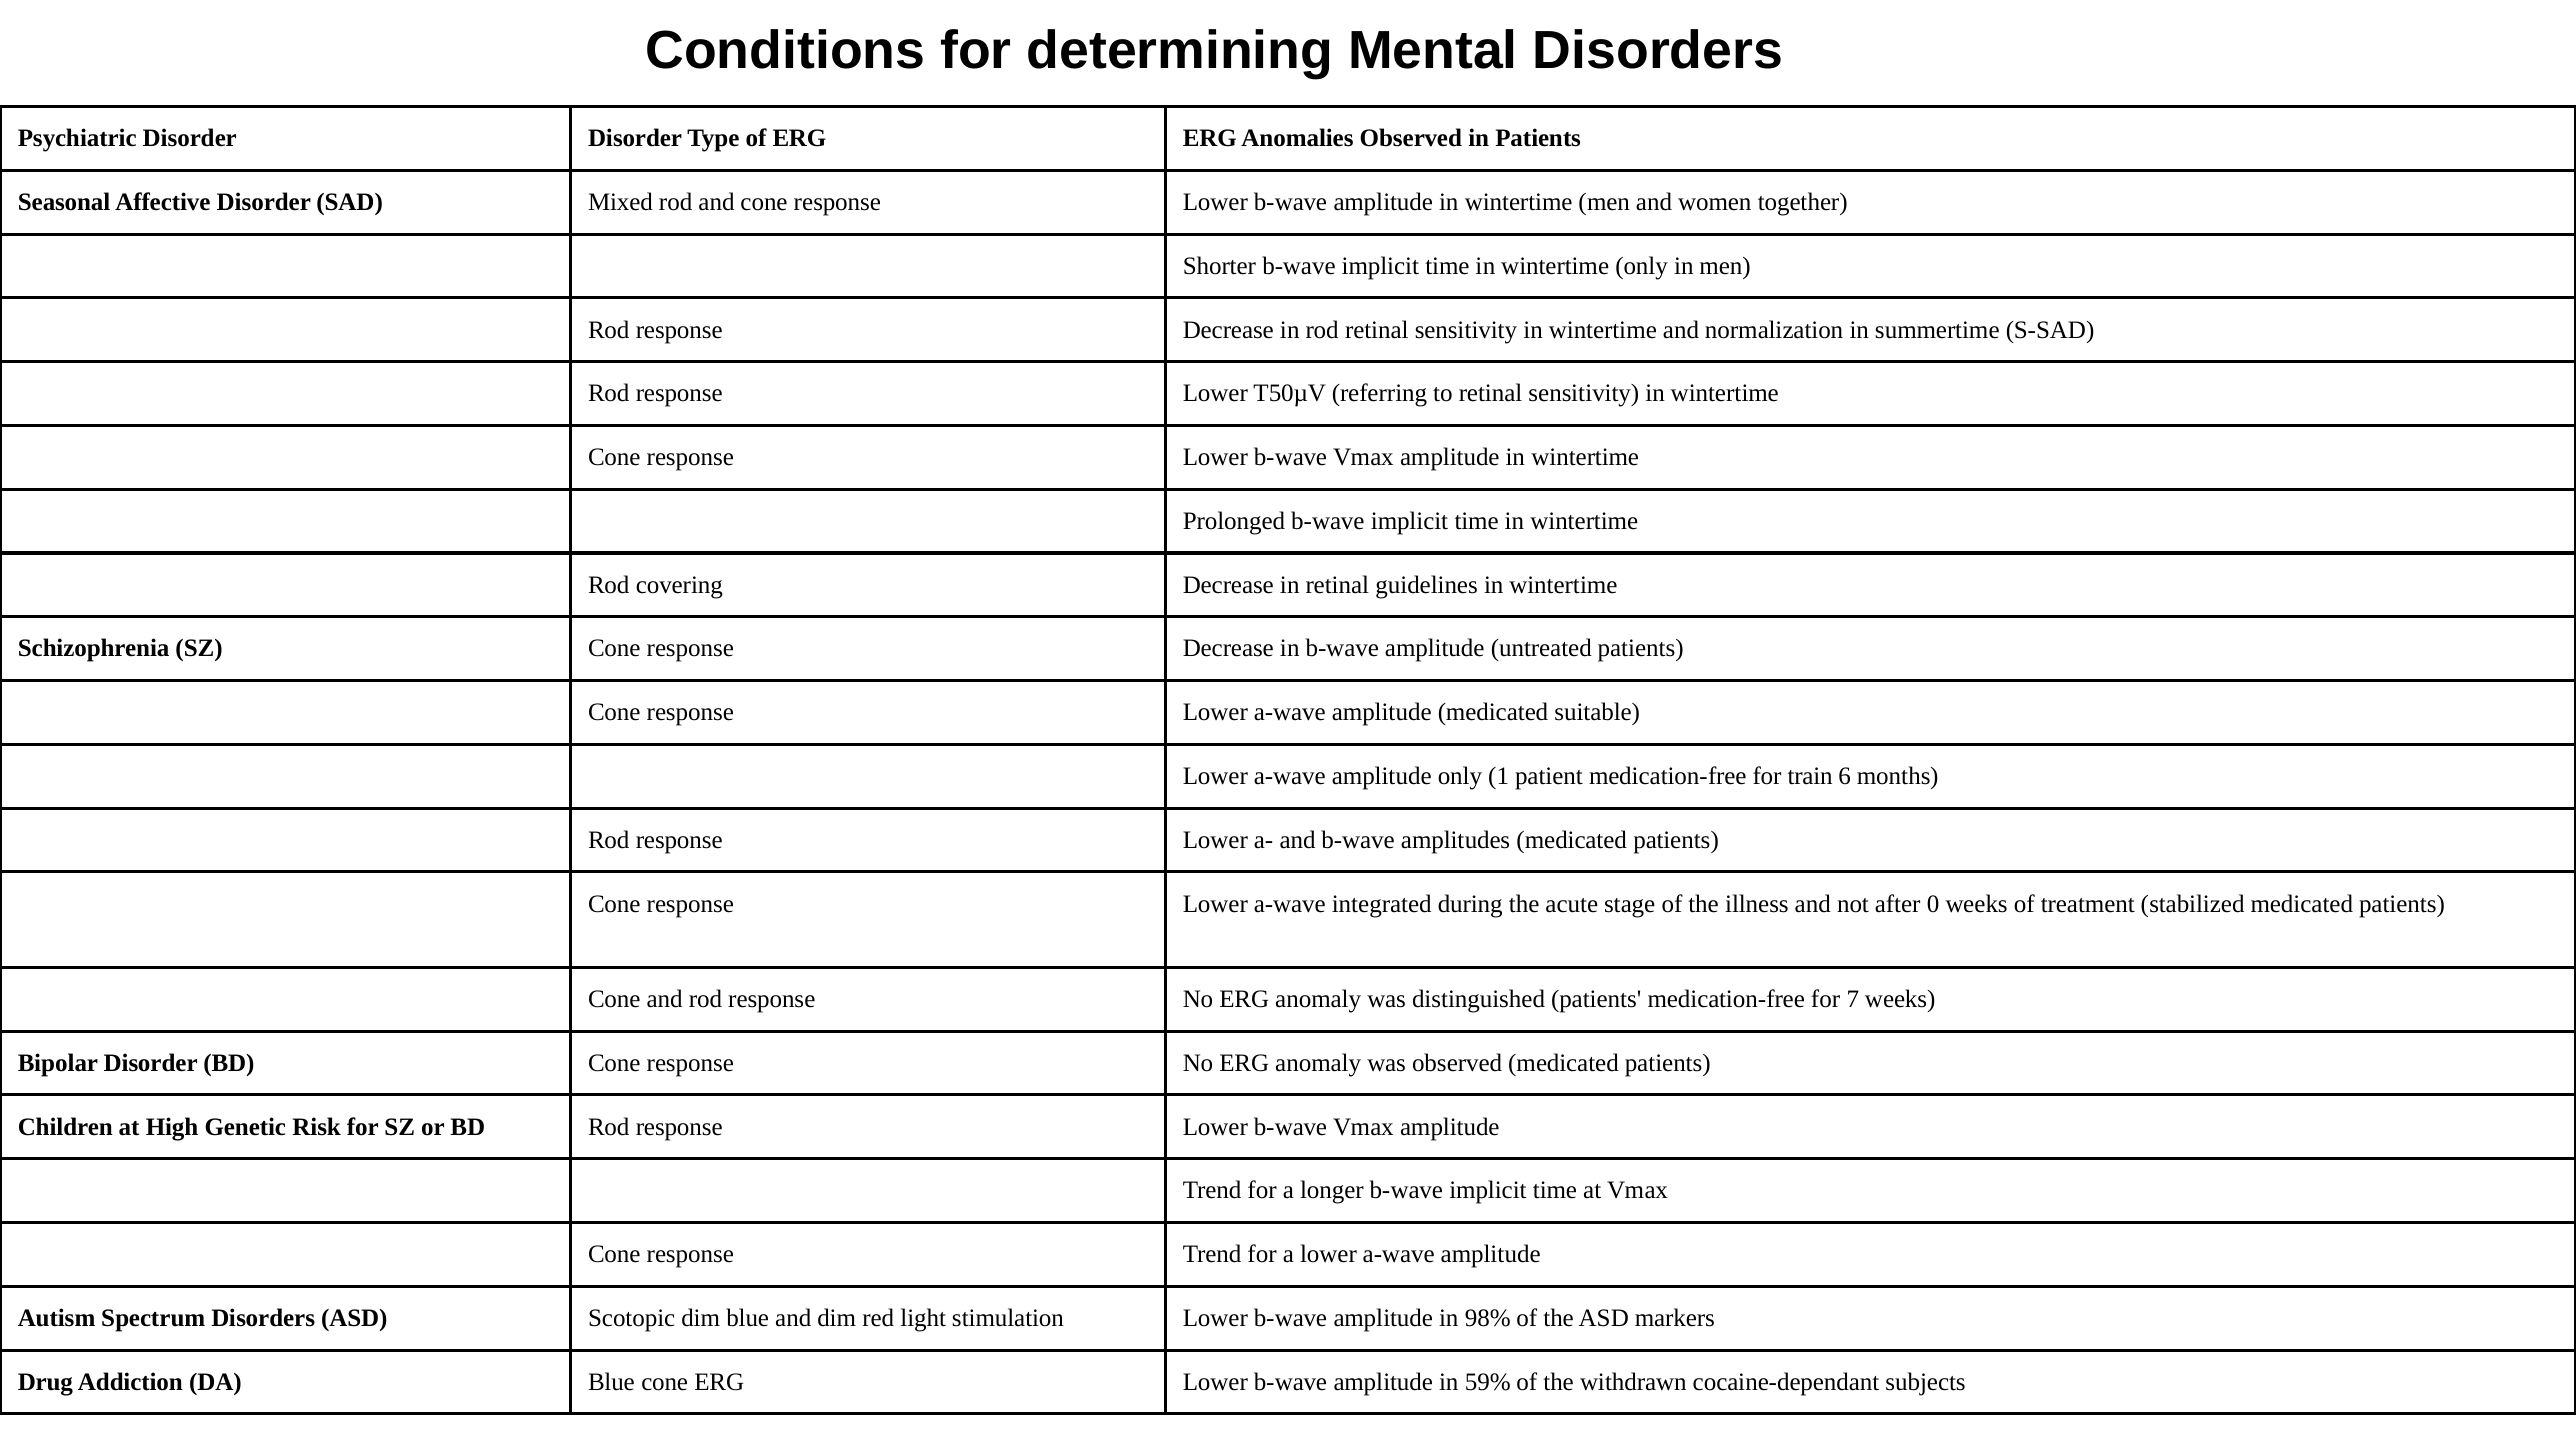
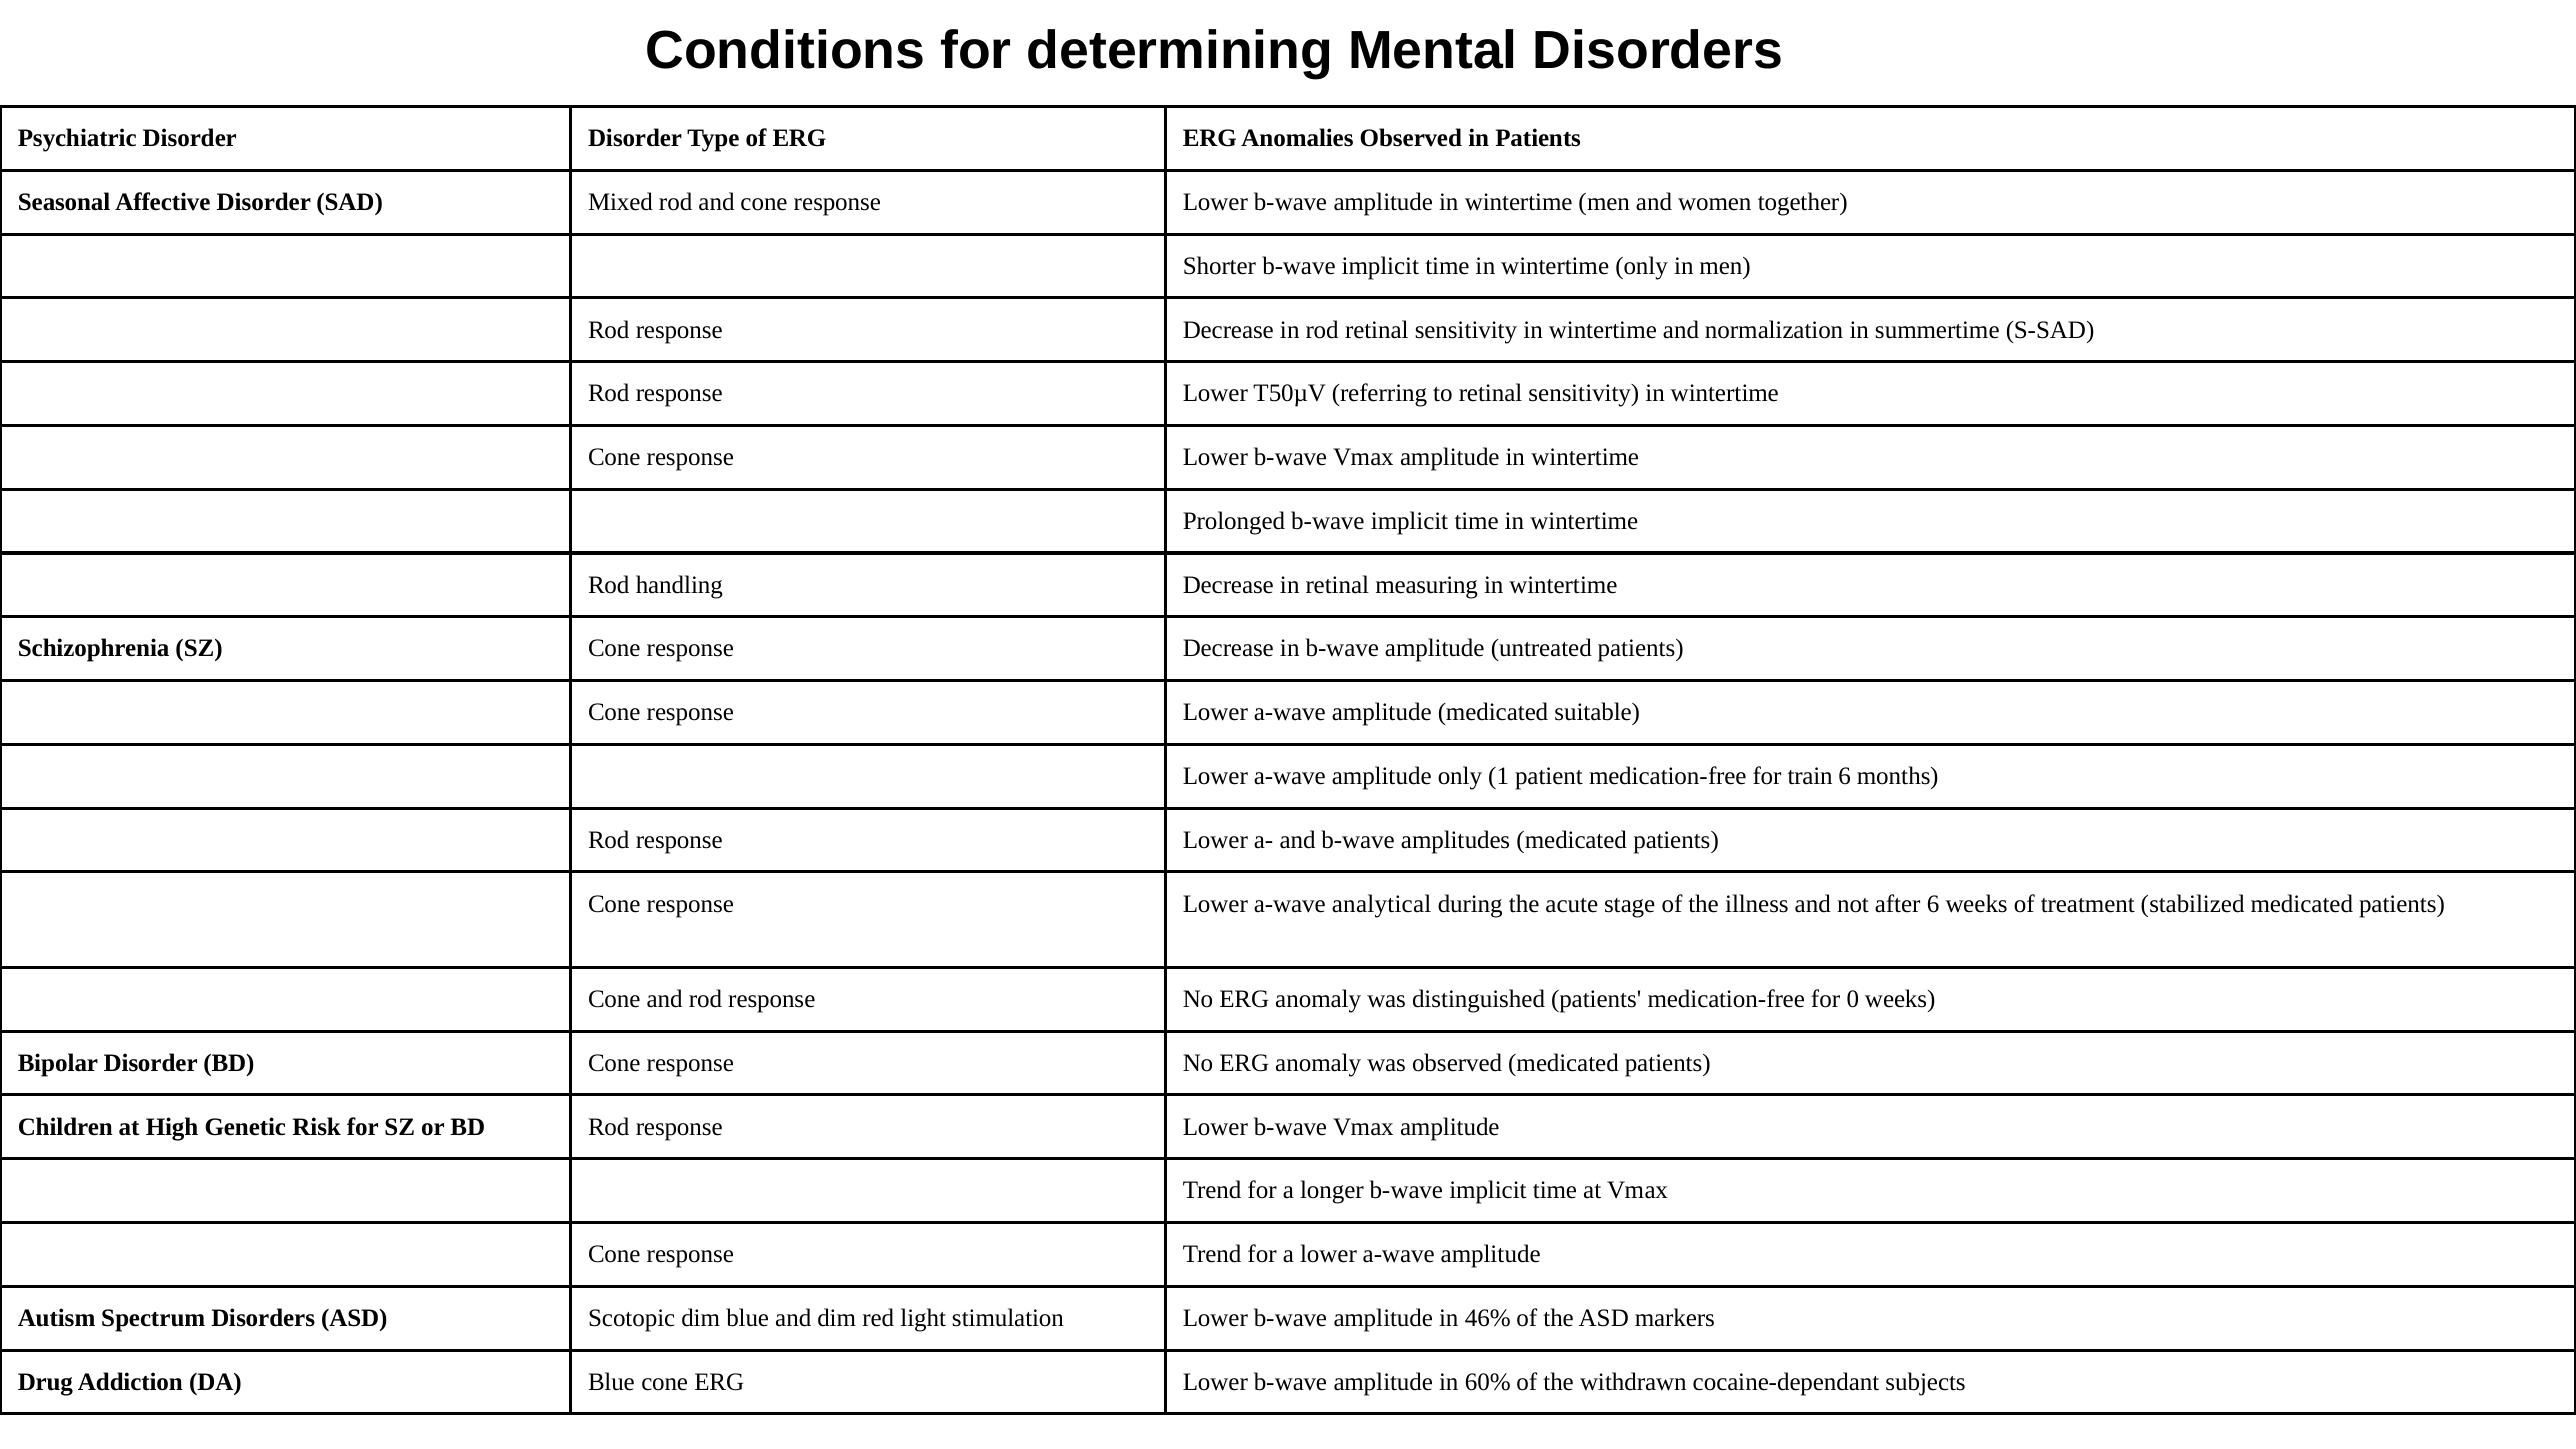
covering: covering -> handling
guidelines: guidelines -> measuring
integrated: integrated -> analytical
after 0: 0 -> 6
7: 7 -> 0
98%: 98% -> 46%
59%: 59% -> 60%
